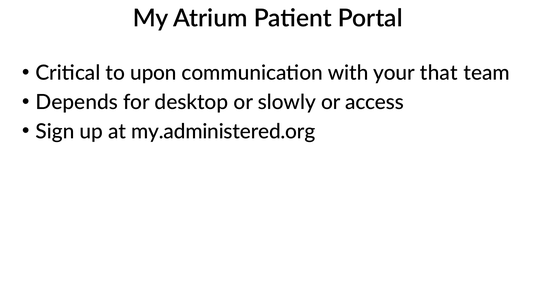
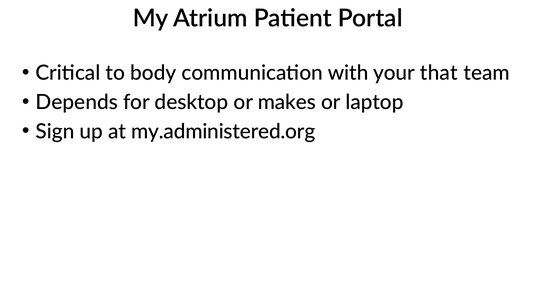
upon: upon -> body
slowly: slowly -> makes
access: access -> laptop
